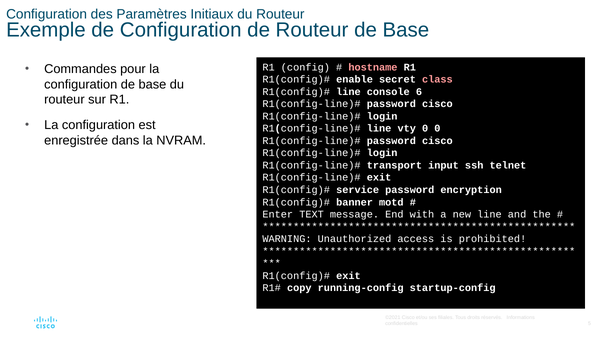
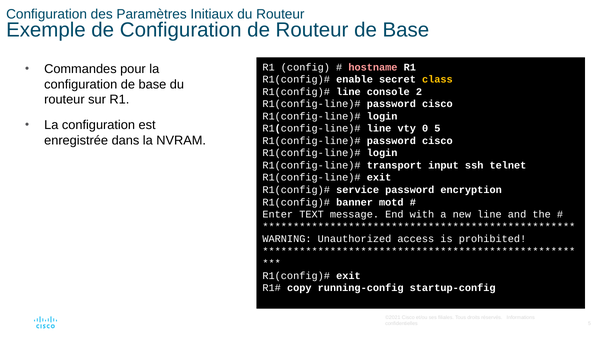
class colour: pink -> yellow
6: 6 -> 2
0 0: 0 -> 5
